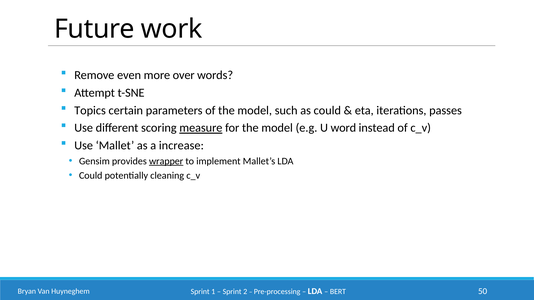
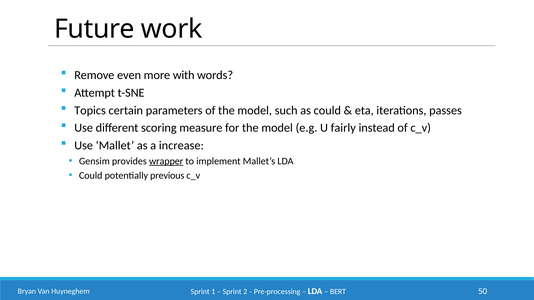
over: over -> with
measure underline: present -> none
word: word -> fairly
cleaning: cleaning -> previous
